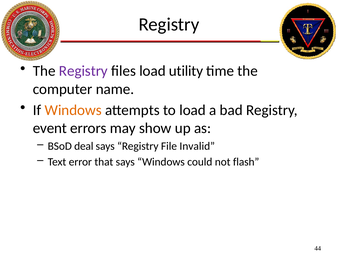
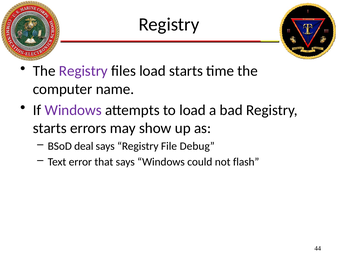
load utility: utility -> starts
Windows at (73, 110) colour: orange -> purple
event at (50, 128): event -> starts
Invalid: Invalid -> Debug
